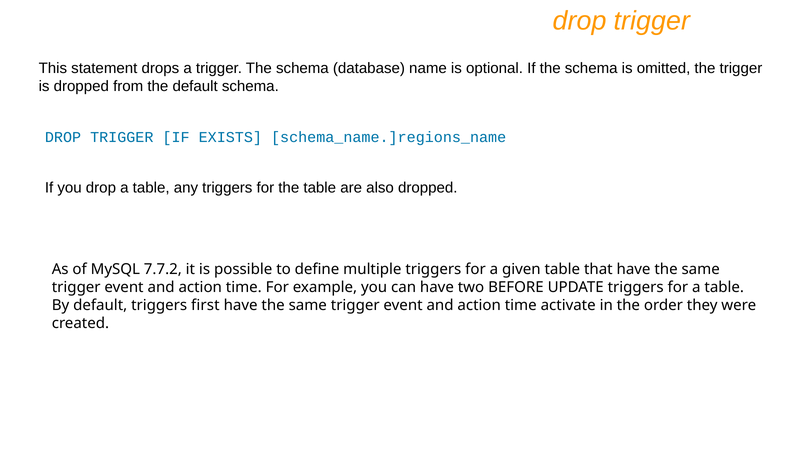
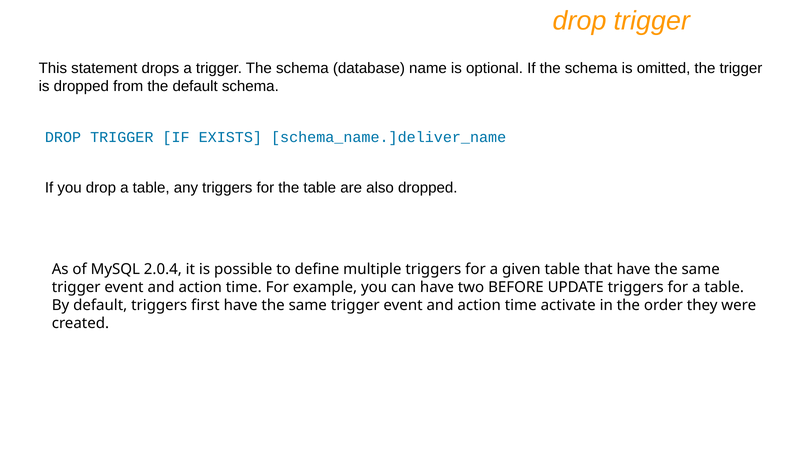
schema_name.]regions_name: schema_name.]regions_name -> schema_name.]deliver_name
7.7.2: 7.7.2 -> 2.0.4
